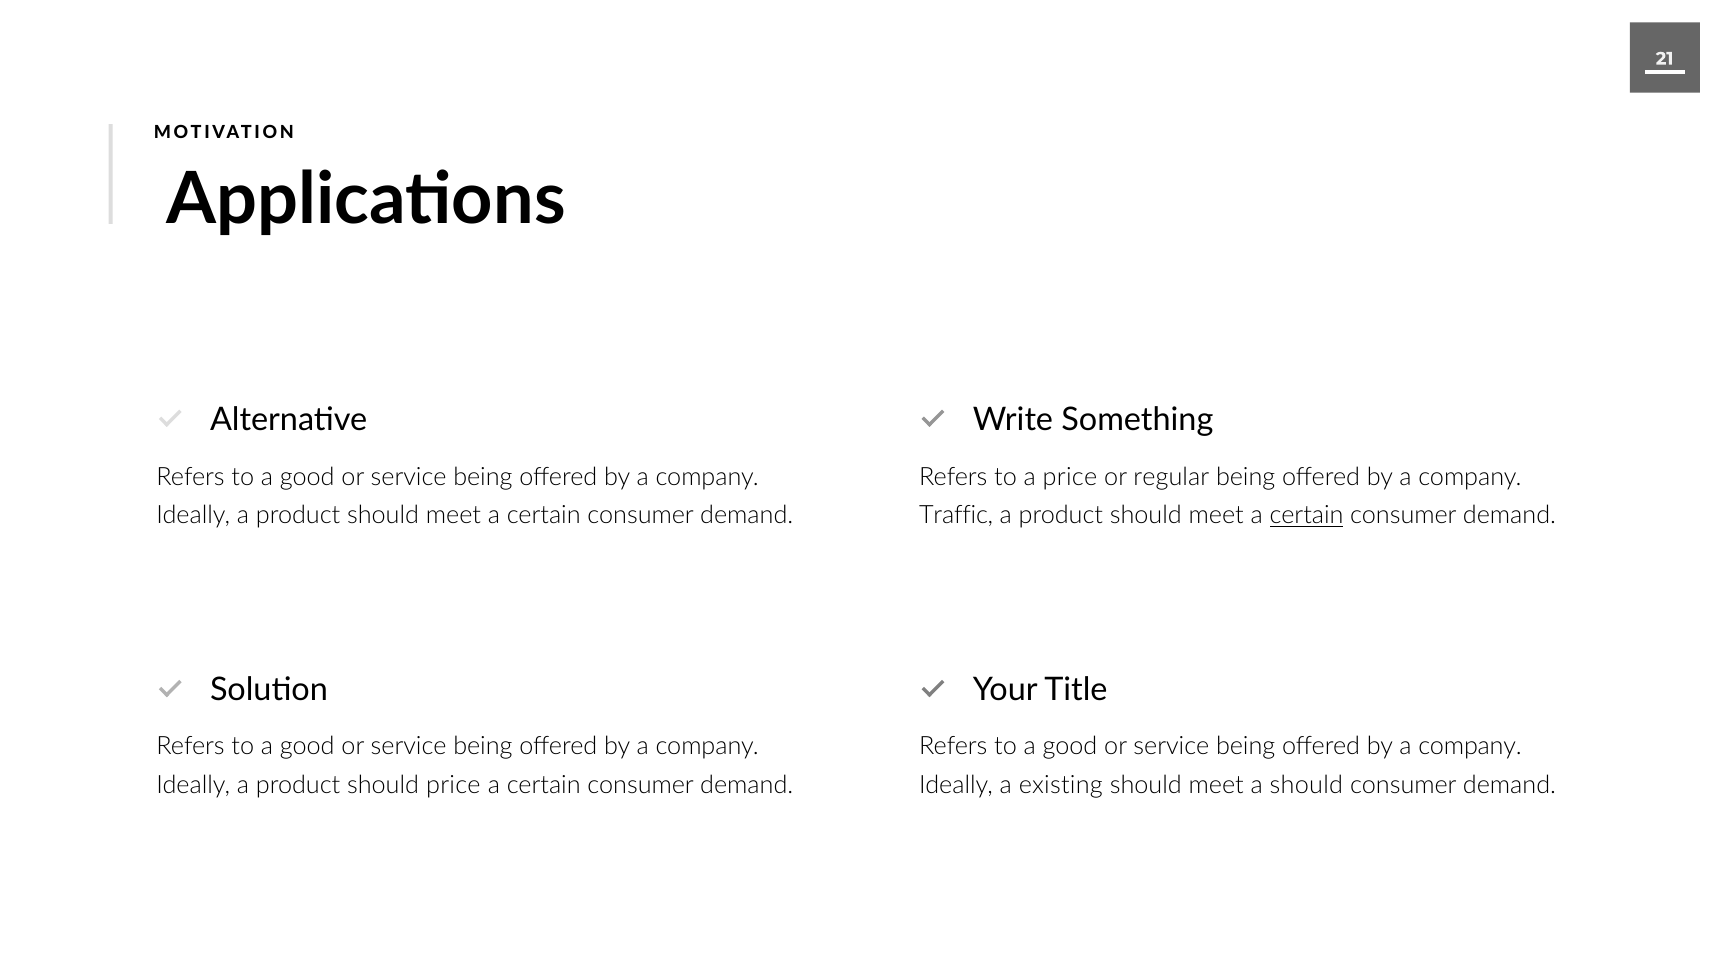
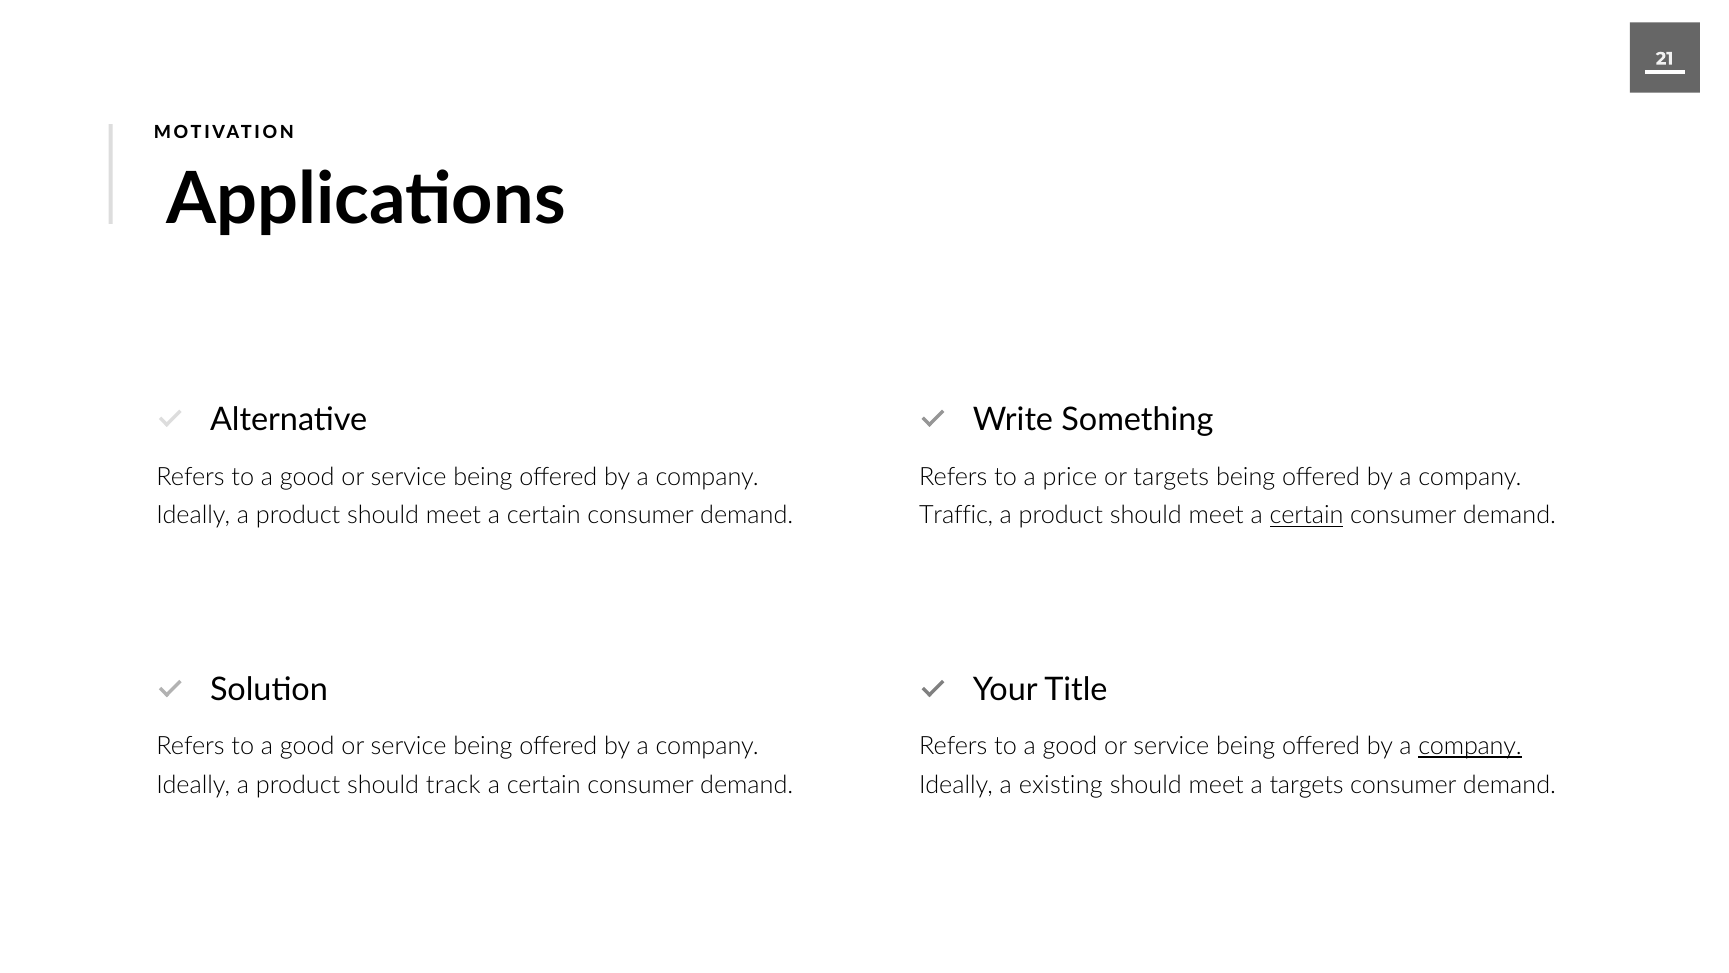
or regular: regular -> targets
company at (1470, 746) underline: none -> present
should price: price -> track
a should: should -> targets
